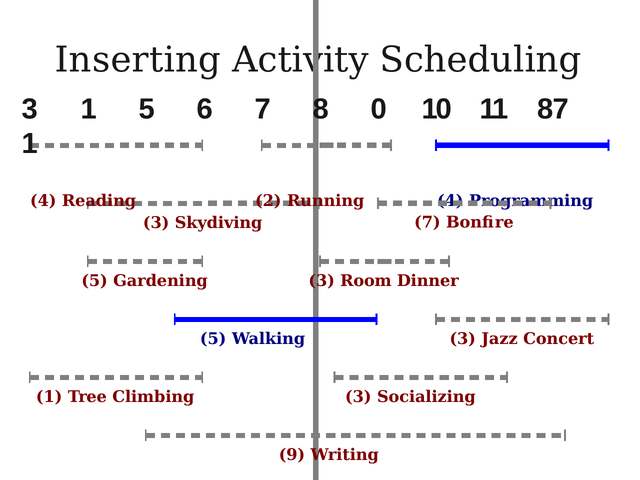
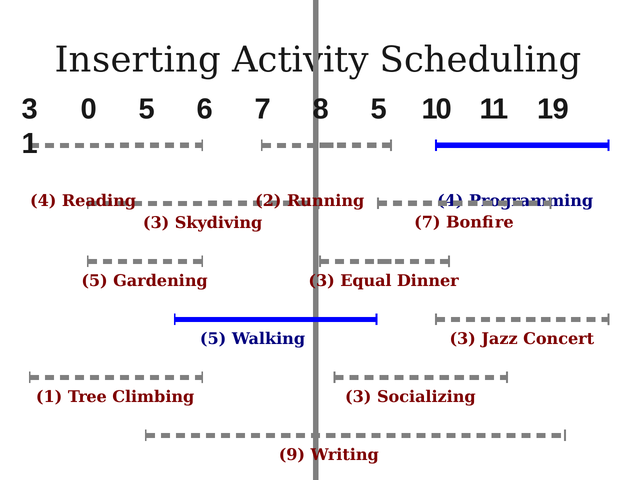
3 1: 1 -> 0
8 0: 0 -> 5
87: 87 -> 19
Room: Room -> Equal
